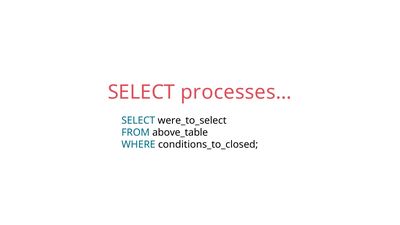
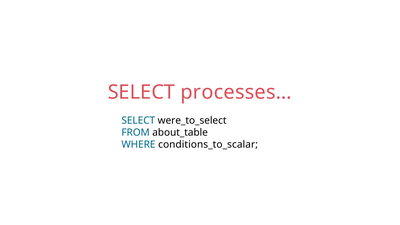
above_table: above_table -> about_table
conditions_to_closed: conditions_to_closed -> conditions_to_scalar
